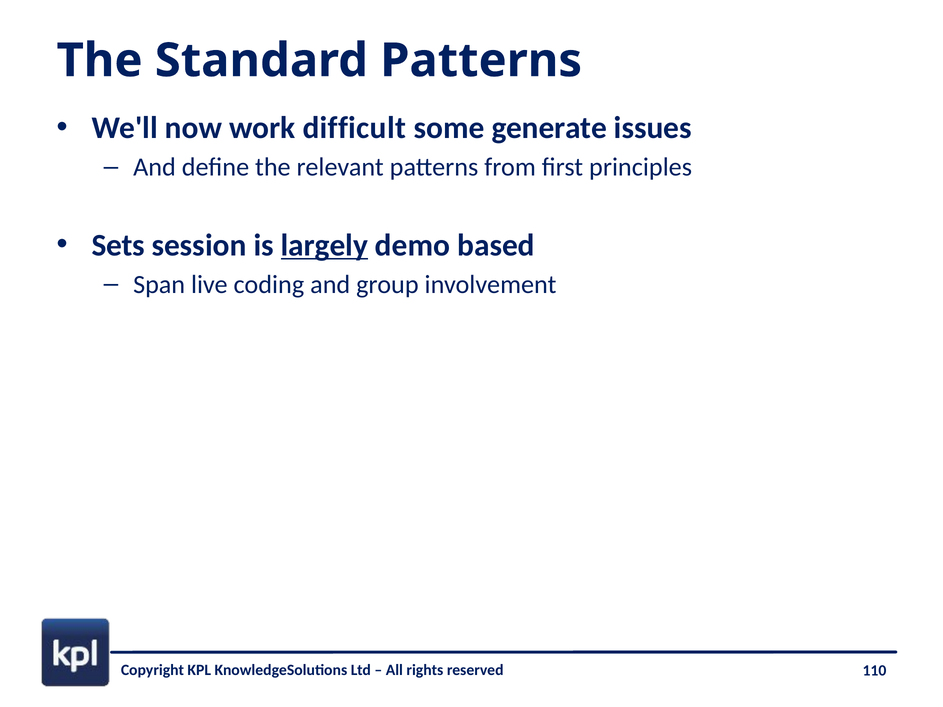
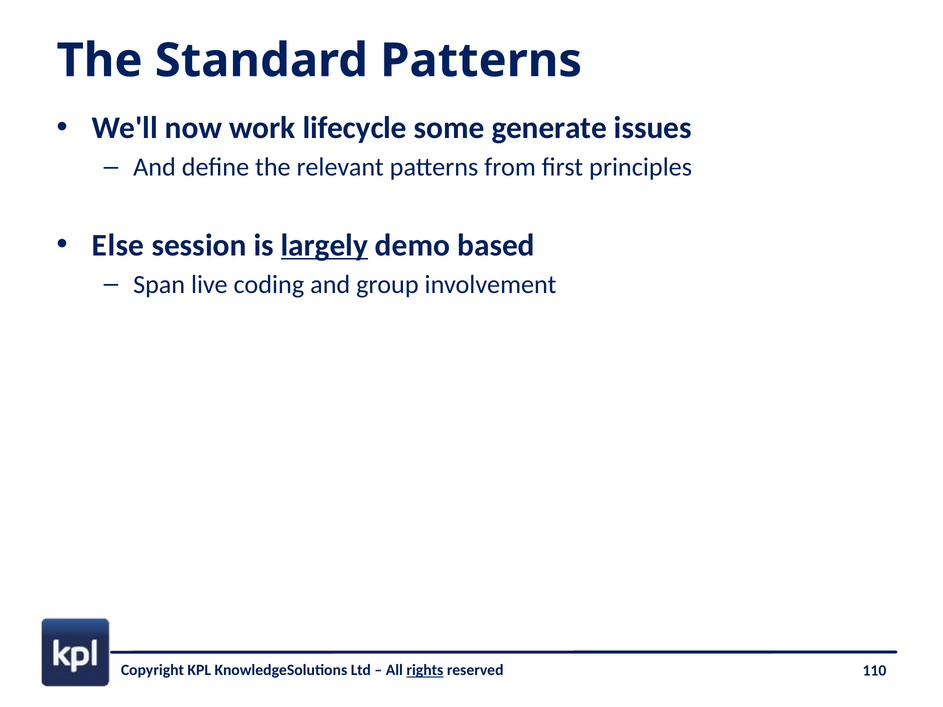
difficult: difficult -> lifecycle
Sets: Sets -> Else
rights underline: none -> present
